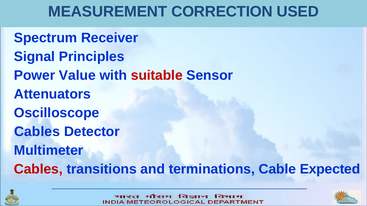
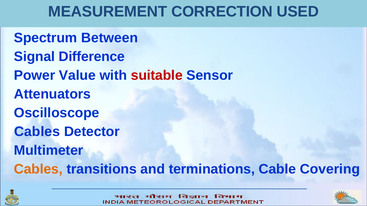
Receiver: Receiver -> Between
Principles: Principles -> Difference
Cables at (38, 170) colour: red -> orange
Expected: Expected -> Covering
